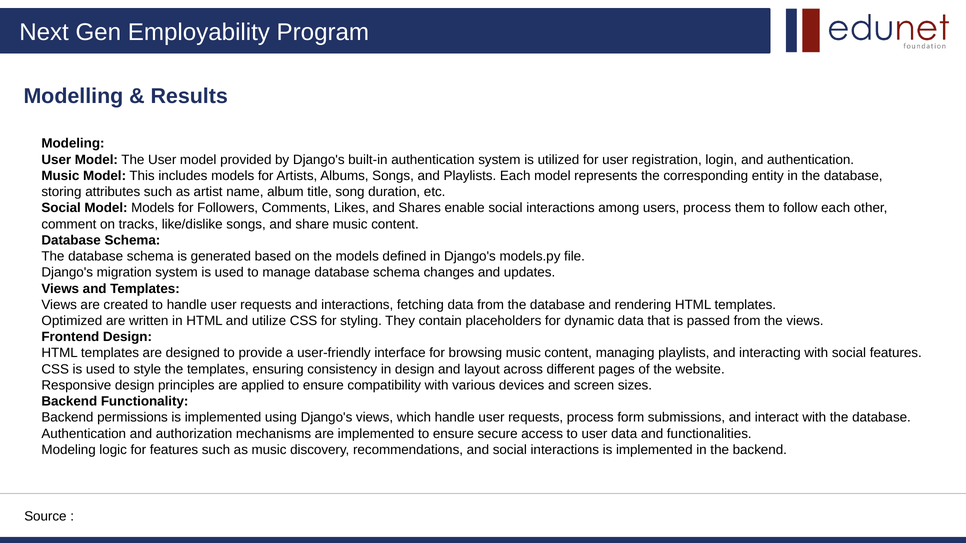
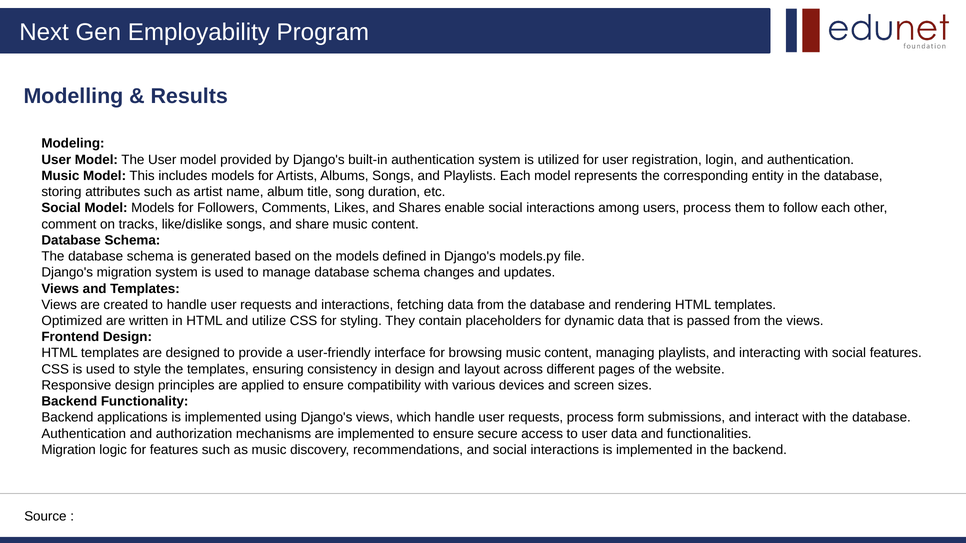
permissions: permissions -> applications
Modeling at (69, 450): Modeling -> Migration
